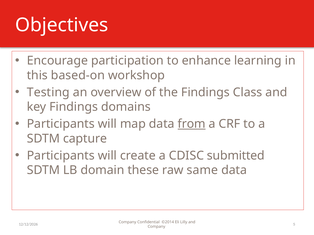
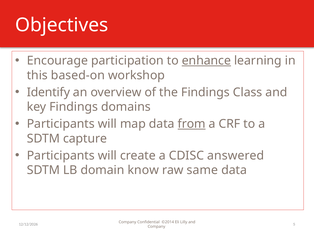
enhance underline: none -> present
Testing: Testing -> Identify
submitted: submitted -> answered
these: these -> know
